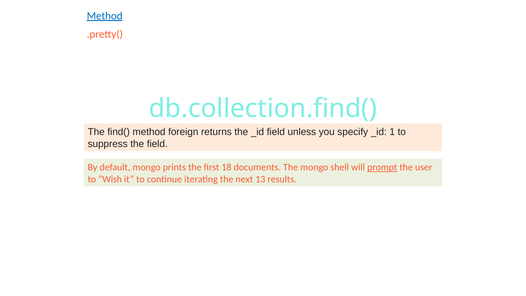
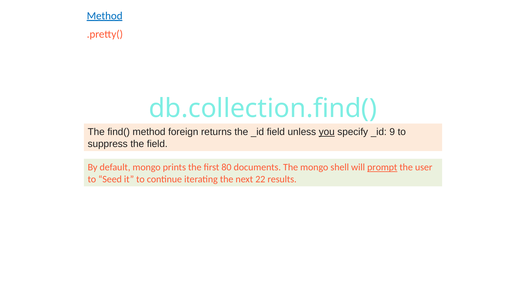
you underline: none -> present
1: 1 -> 9
18: 18 -> 80
Wish: Wish -> Seed
13: 13 -> 22
